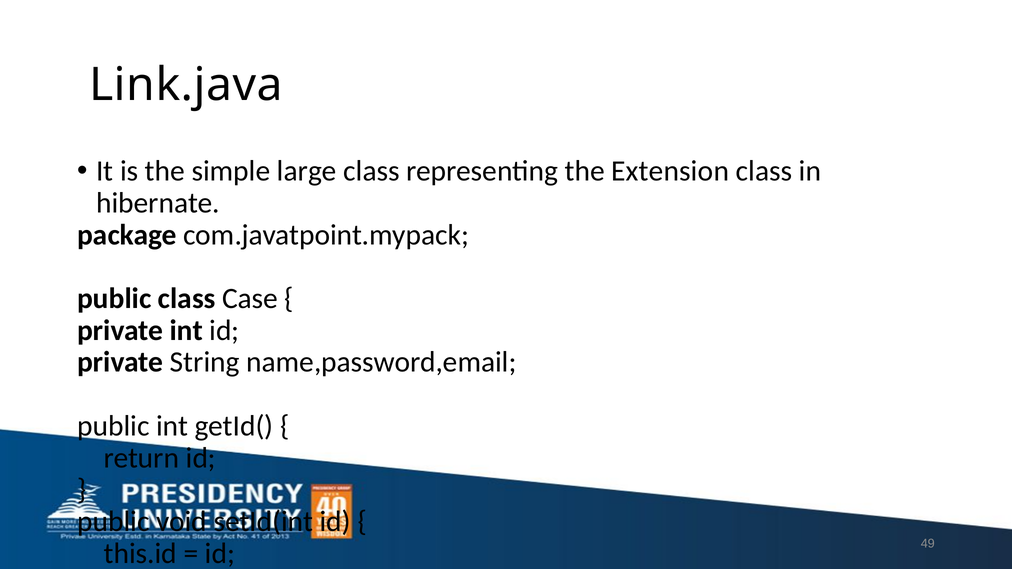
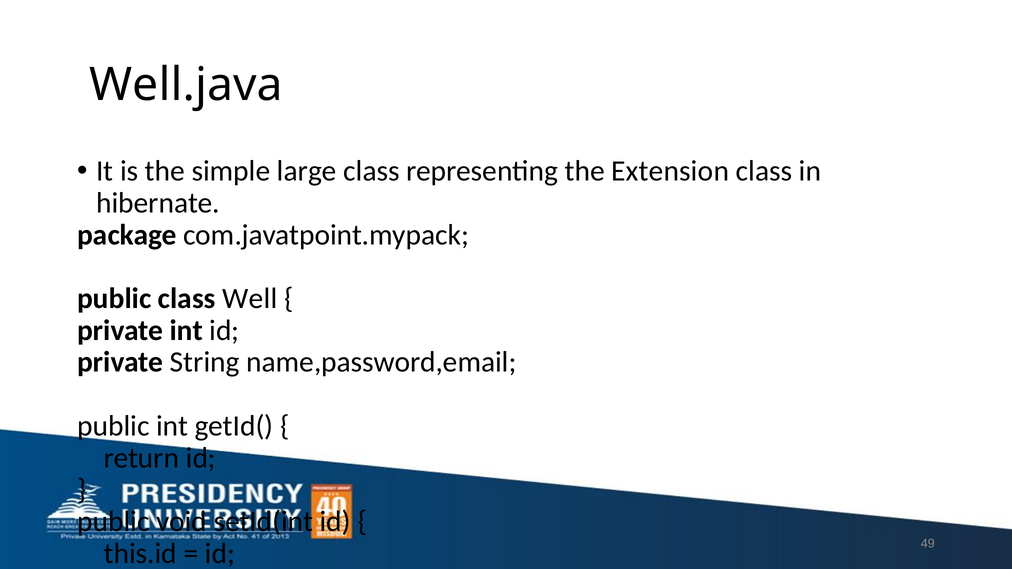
Link.java: Link.java -> Well.java
Case: Case -> Well
